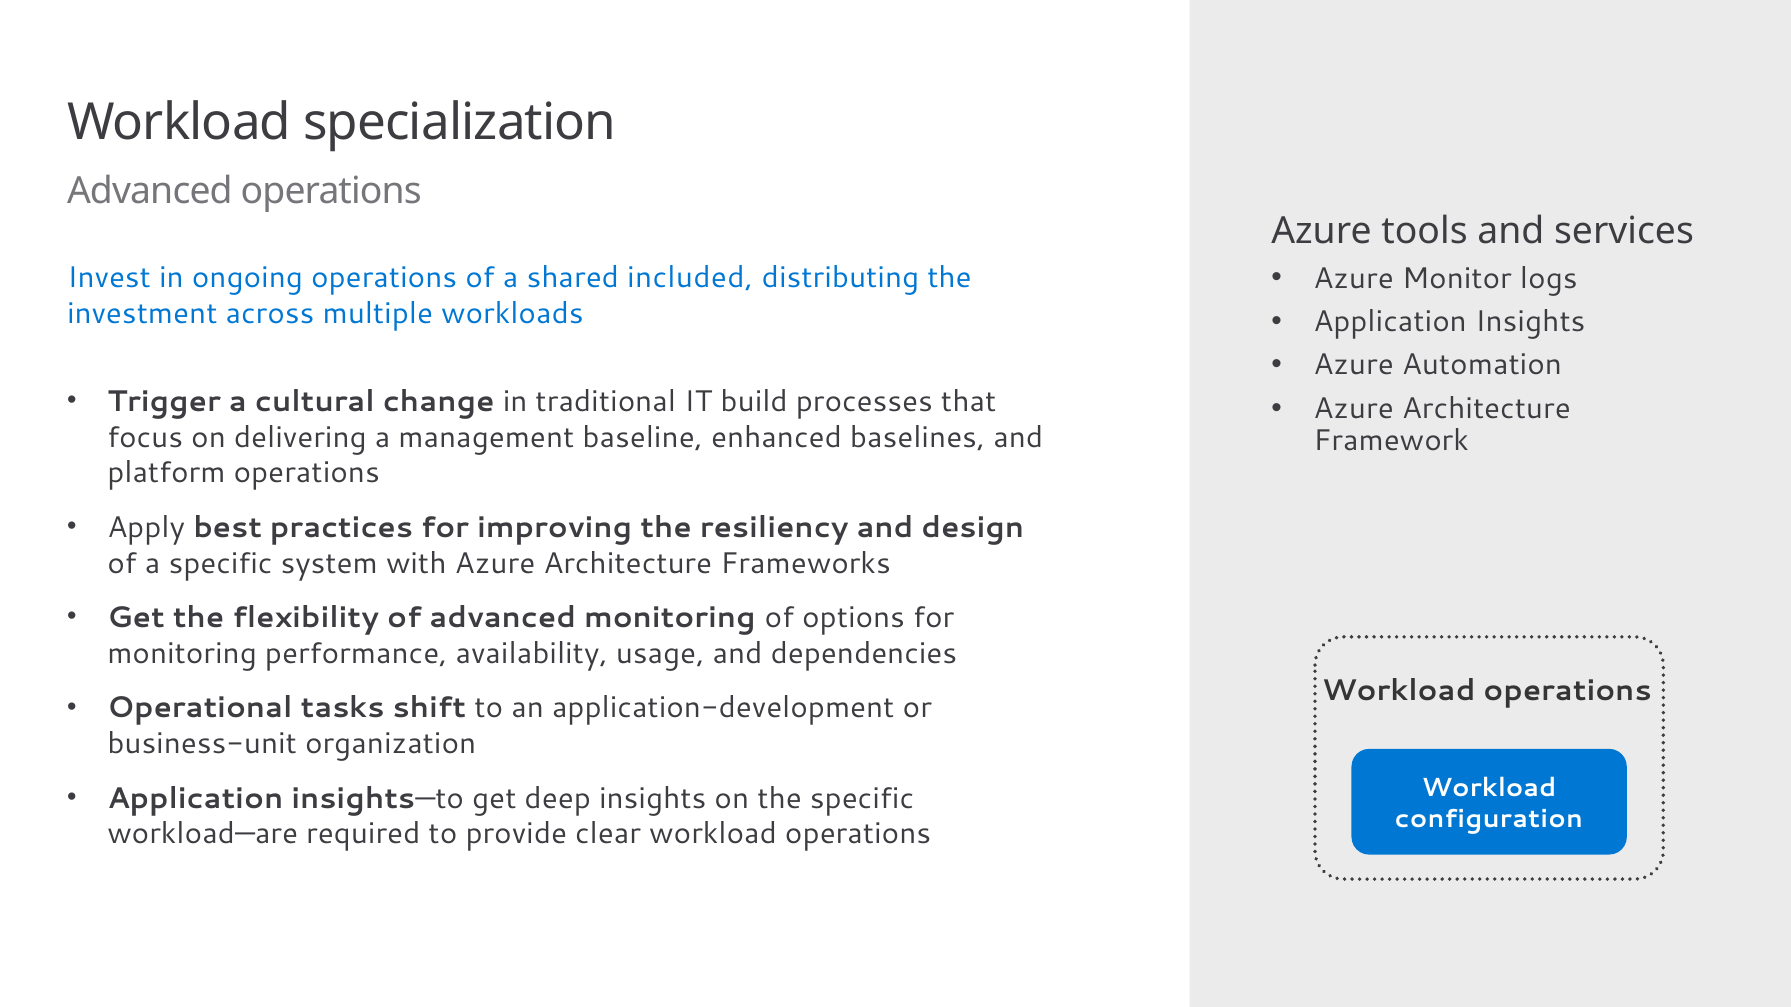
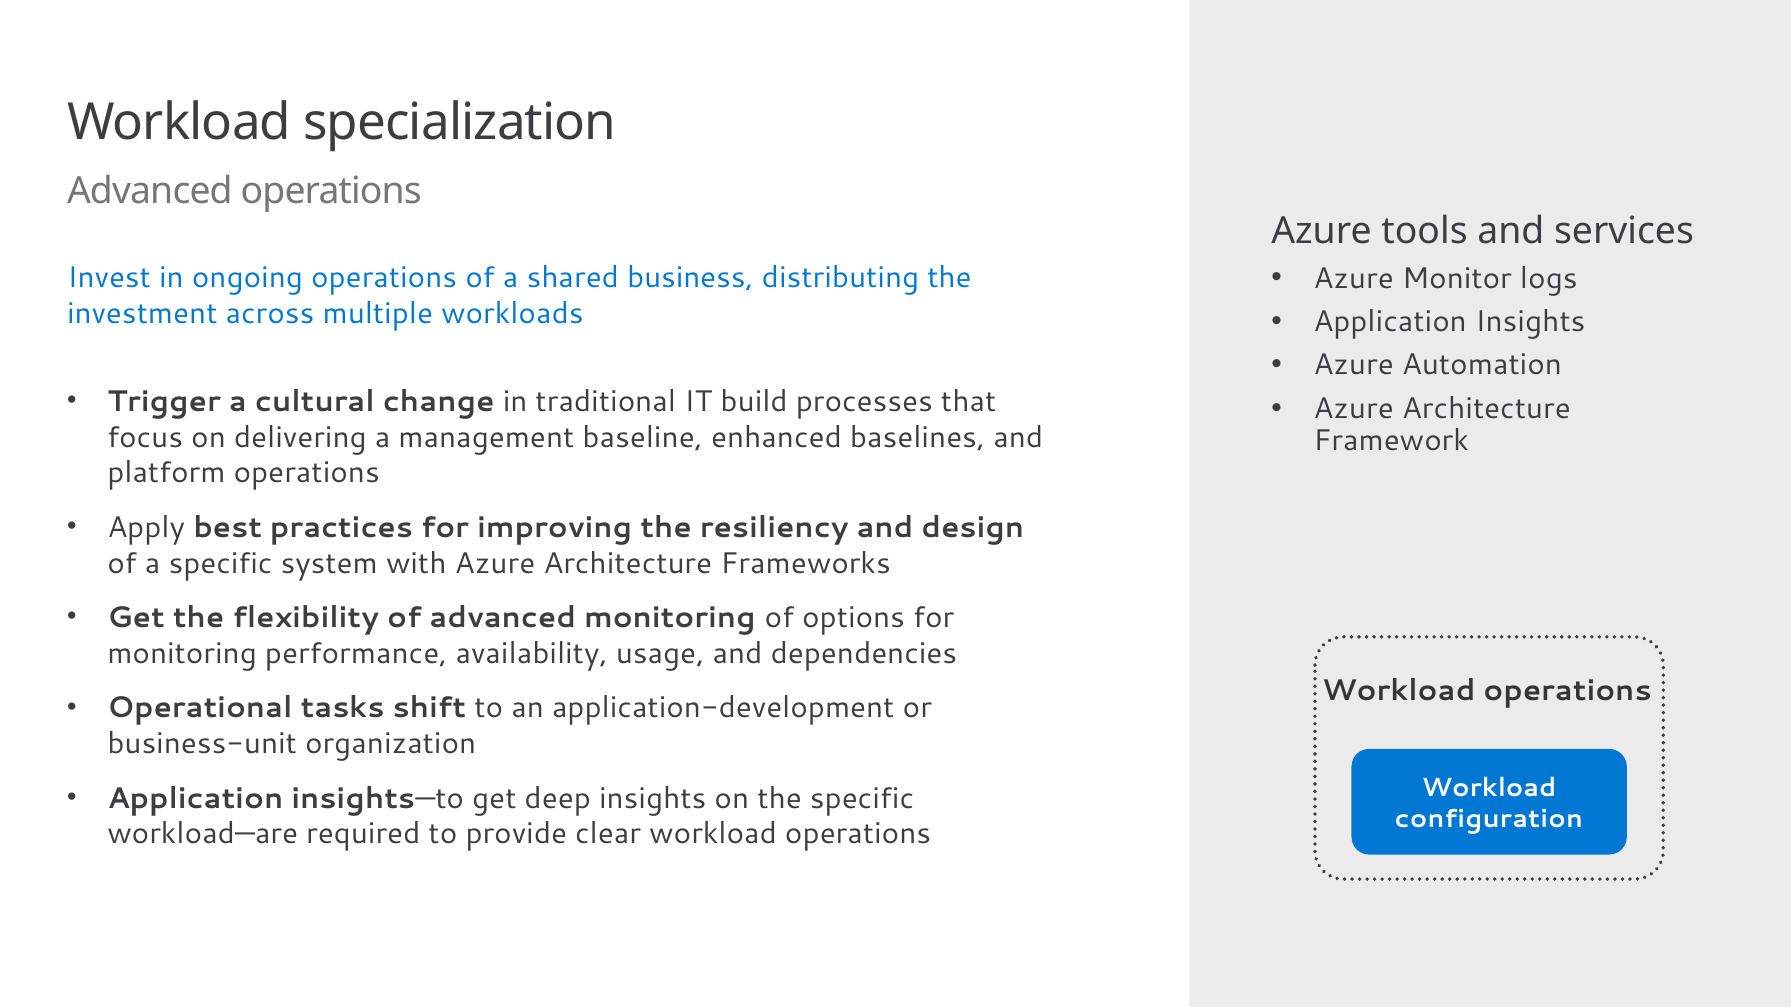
included: included -> business
